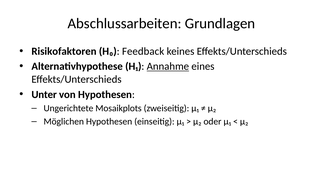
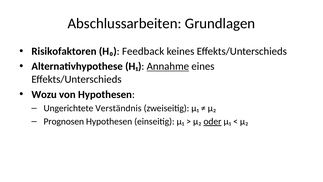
Unter: Unter -> Wozu
Mosaikplots: Mosaikplots -> Verständnis
Möglichen: Möglichen -> Prognosen
oder underline: none -> present
